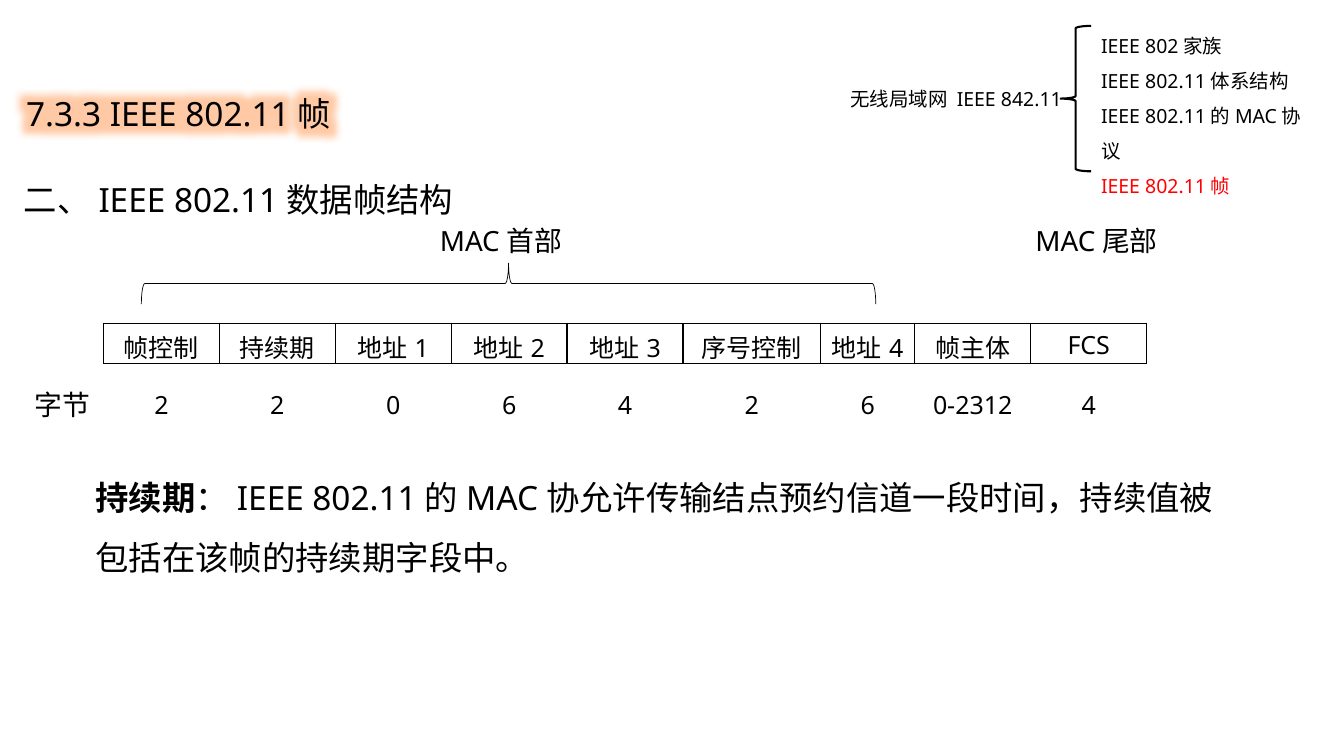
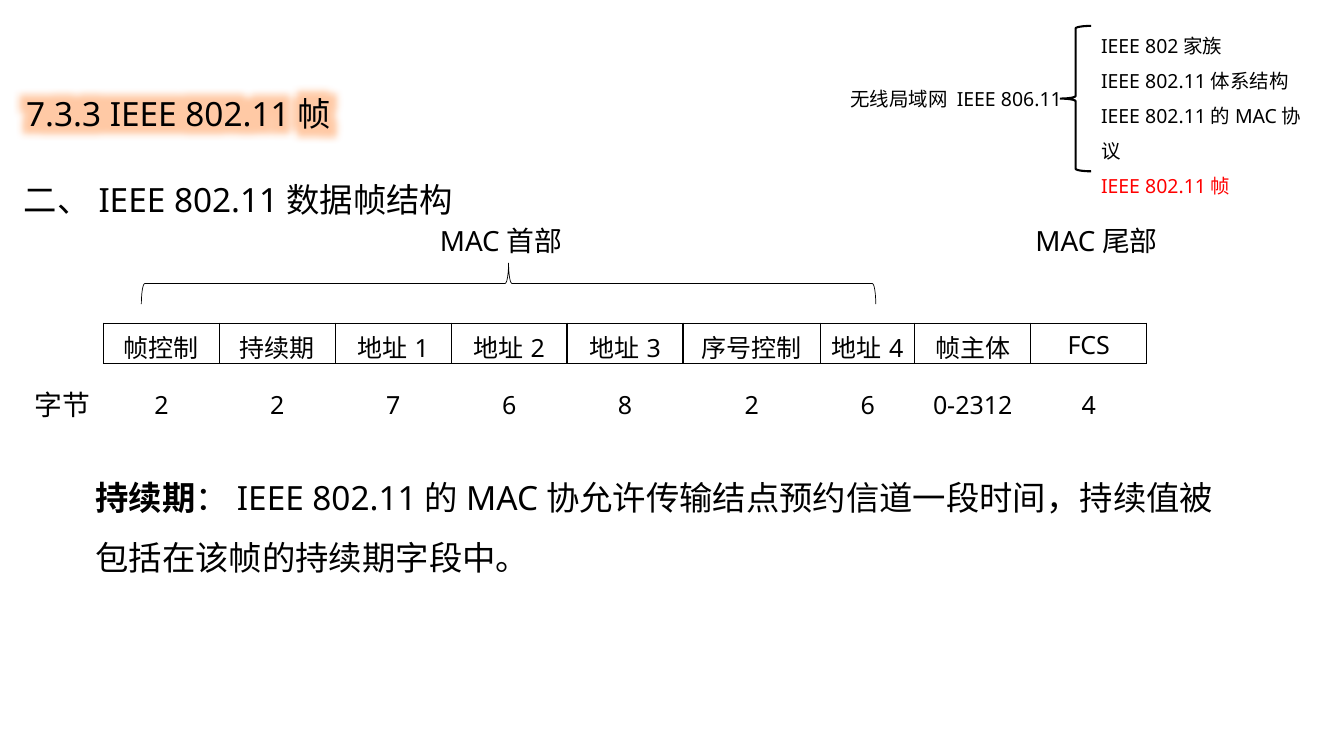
842.11: 842.11 -> 806.11
0: 0 -> 7
6 4: 4 -> 8
